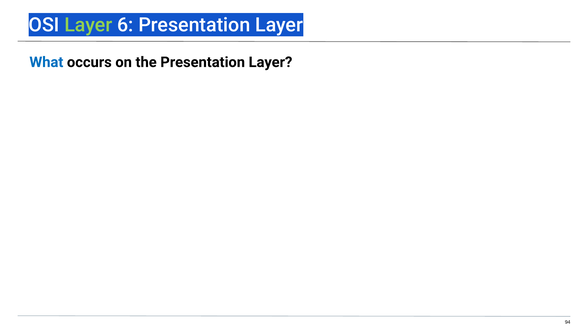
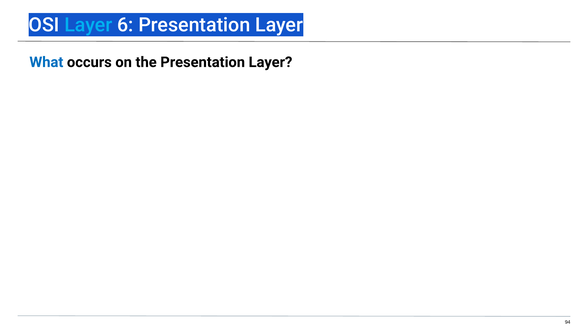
Layer at (88, 25) colour: light green -> light blue
